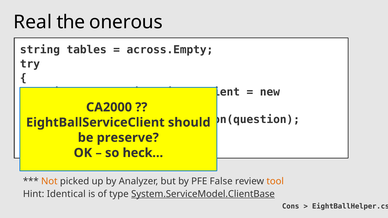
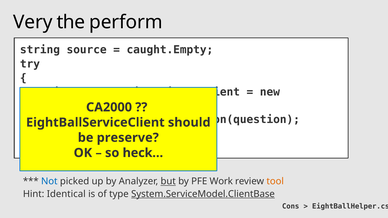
Real: Real -> Very
onerous: onerous -> perform
tables: tables -> source
across.Empty: across.Empty -> caught.Empty
Not colour: orange -> blue
but underline: none -> present
False: False -> Work
